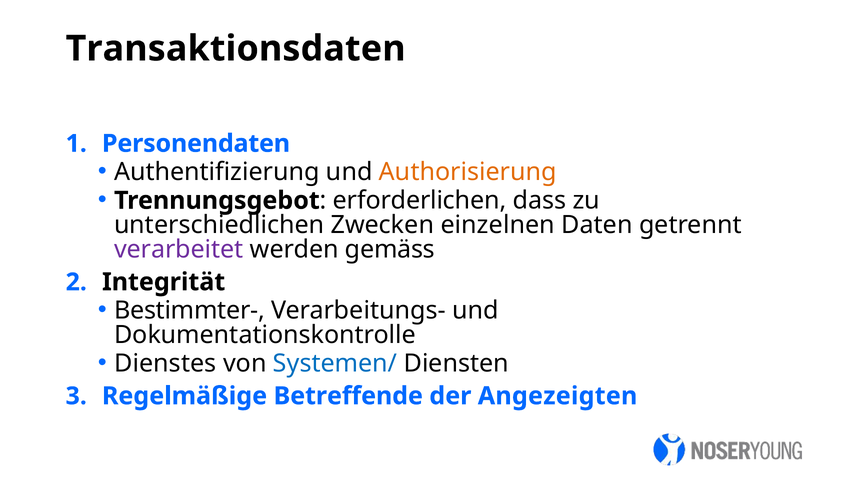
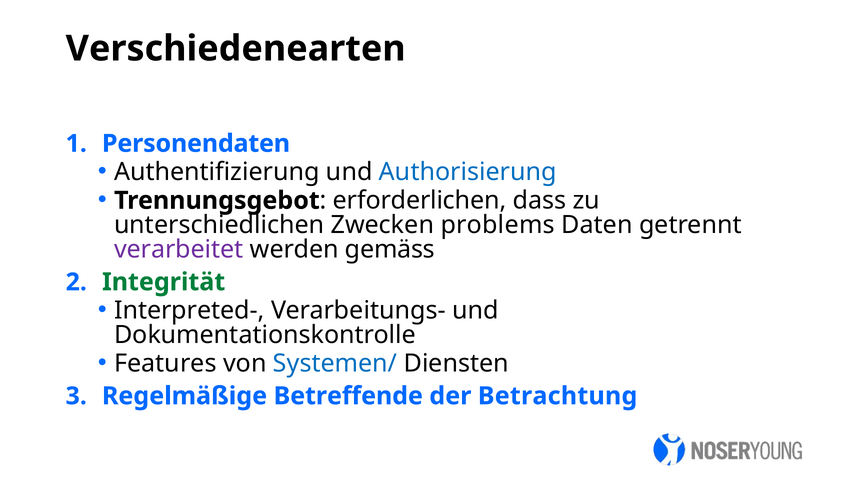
Transaktionsdaten: Transaktionsdaten -> Verschiedenearten
Authorisierung colour: orange -> blue
einzelnen: einzelnen -> problems
Integrität colour: black -> green
Bestimmter-: Bestimmter- -> Interpreted-
Dienstes: Dienstes -> Features
Angezeigten: Angezeigten -> Betrachtung
